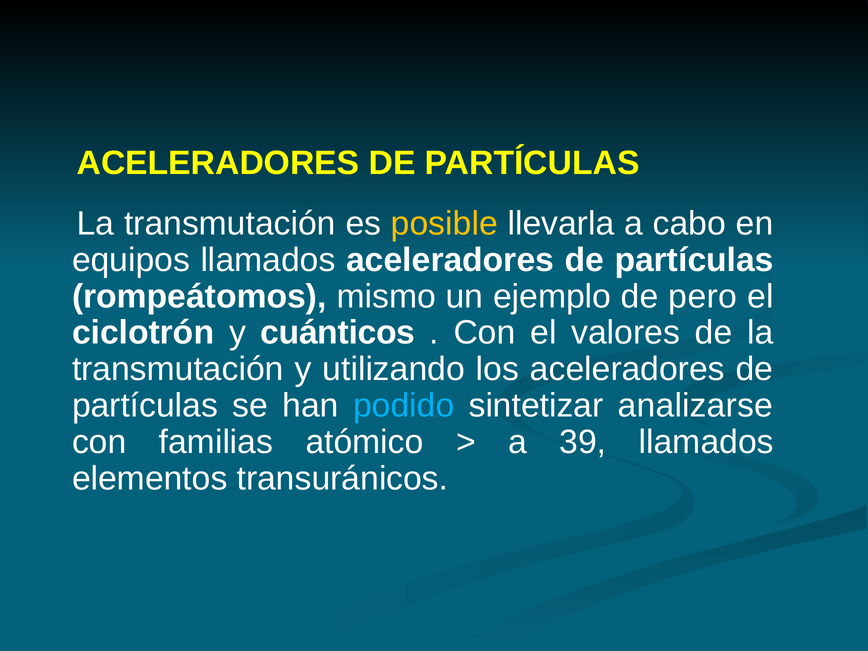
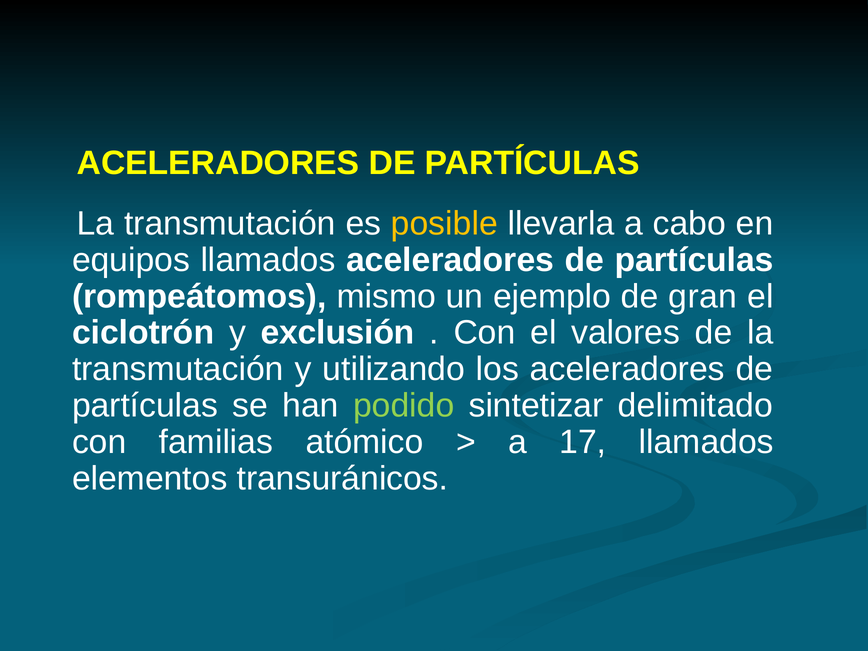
pero: pero -> gran
cuánticos: cuánticos -> exclusión
podido colour: light blue -> light green
analizarse: analizarse -> delimitado
39: 39 -> 17
